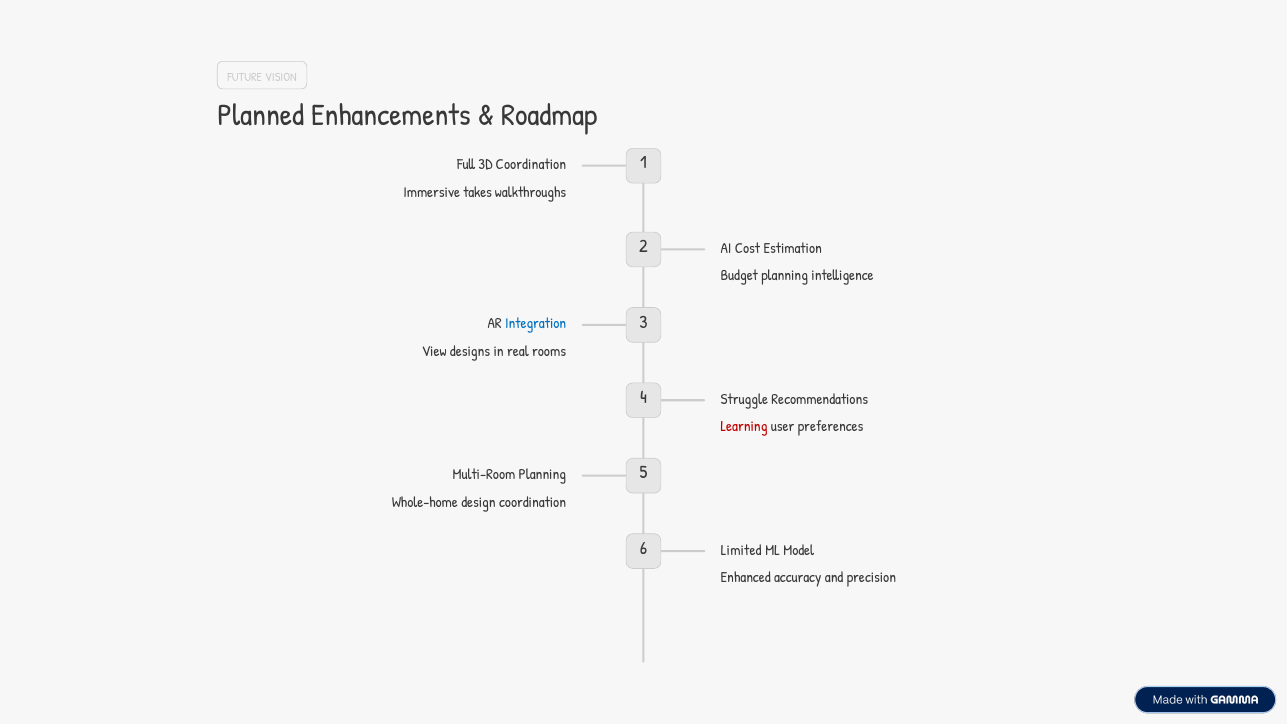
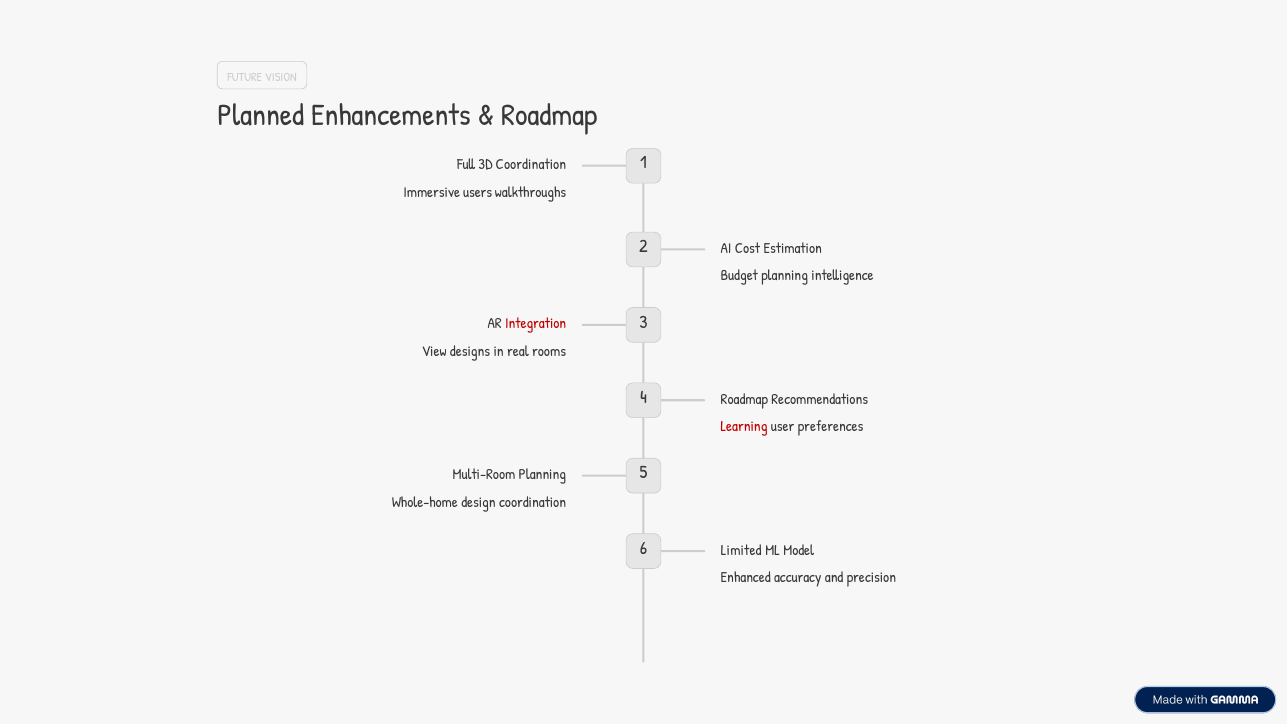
takes: takes -> users
Integration colour: blue -> red
4 Struggle: Struggle -> Roadmap
